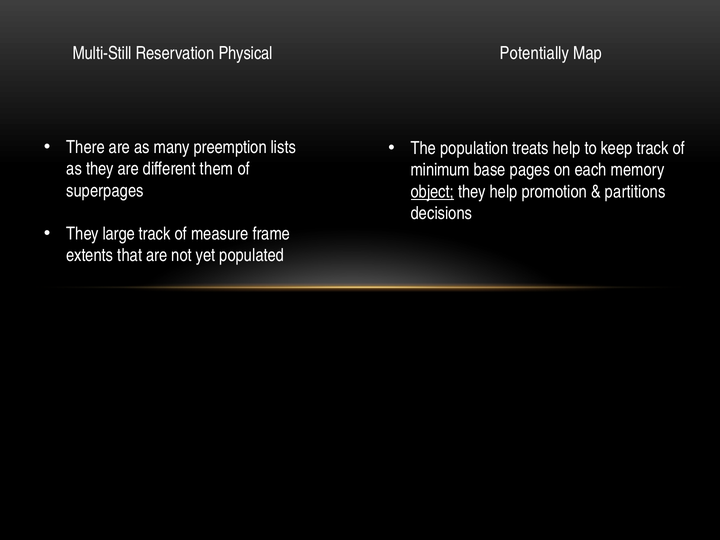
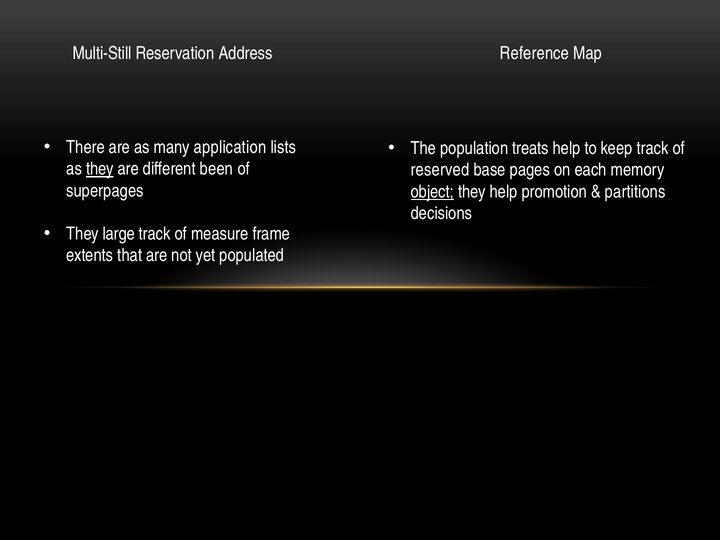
Physical: Physical -> Address
Potentially: Potentially -> Reference
preemption: preemption -> application
they at (100, 169) underline: none -> present
them: them -> been
minimum: minimum -> reserved
